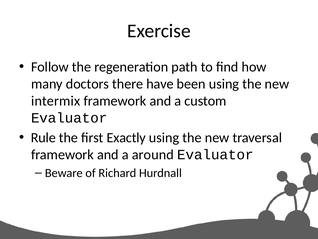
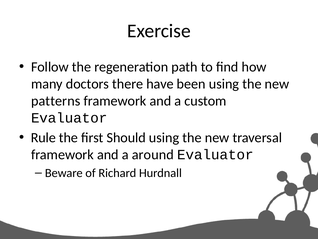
intermix: intermix -> patterns
Exactly: Exactly -> Should
